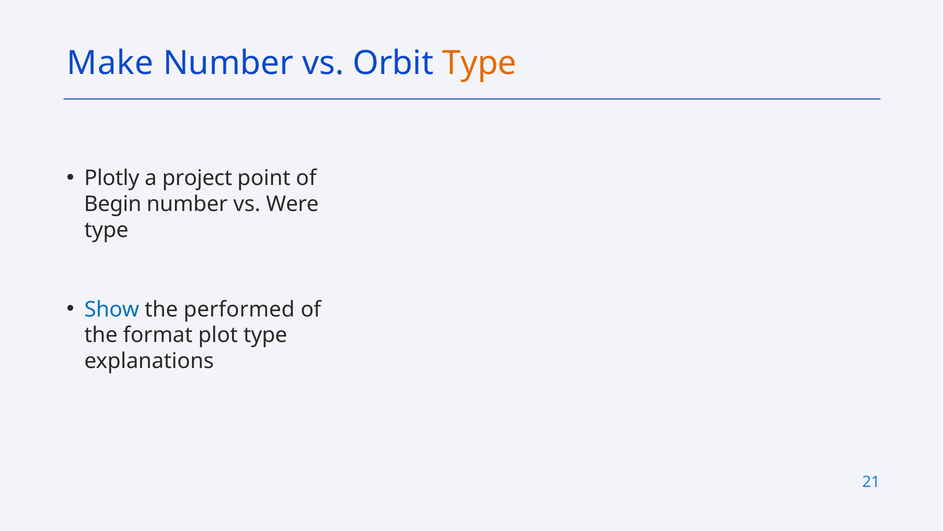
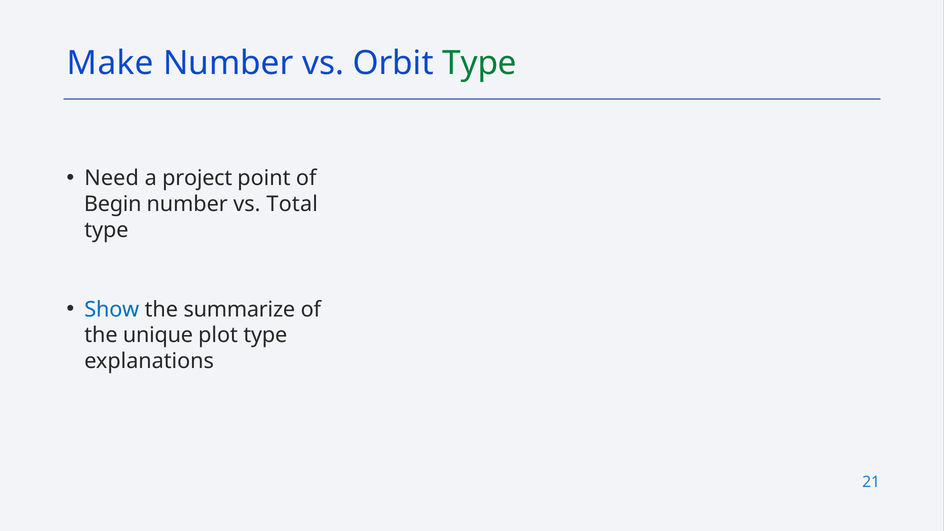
Type at (480, 63) colour: orange -> green
Plotly: Plotly -> Need
Were: Were -> Total
performed: performed -> summarize
format: format -> unique
